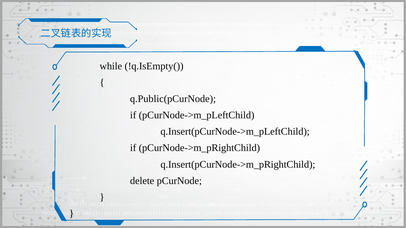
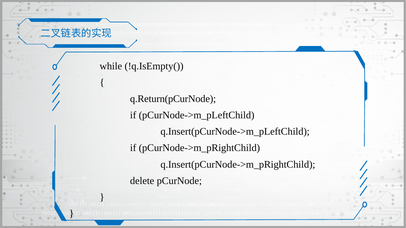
q.Public(pCurNode: q.Public(pCurNode -> q.Return(pCurNode
